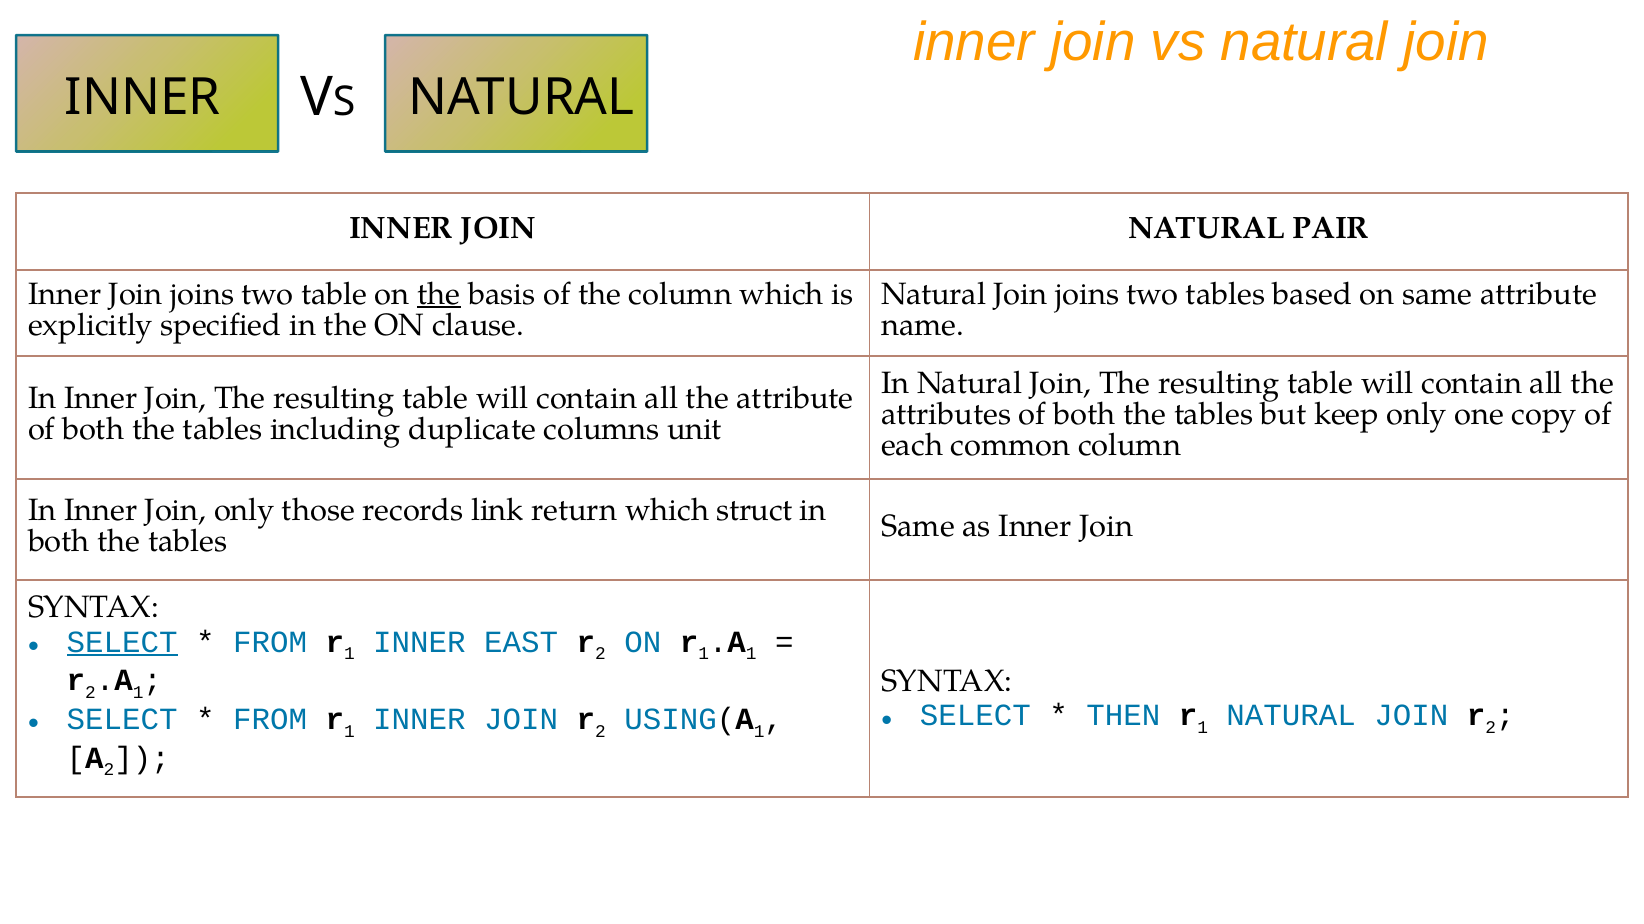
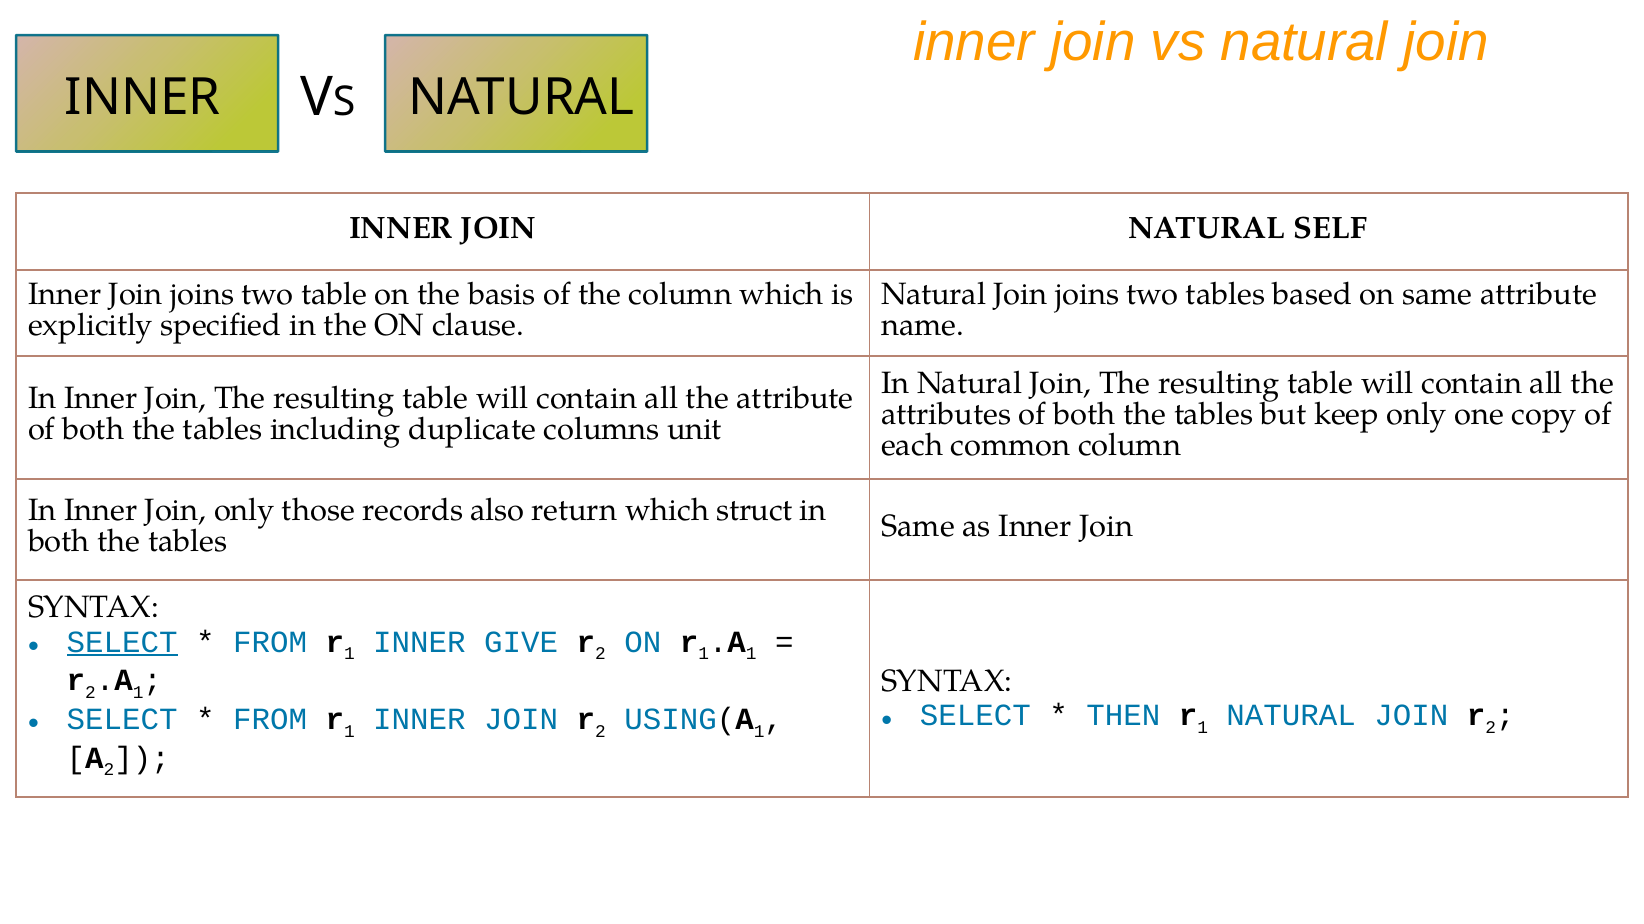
PAIR: PAIR -> SELF
the at (439, 294) underline: present -> none
link: link -> also
EAST: EAST -> GIVE
